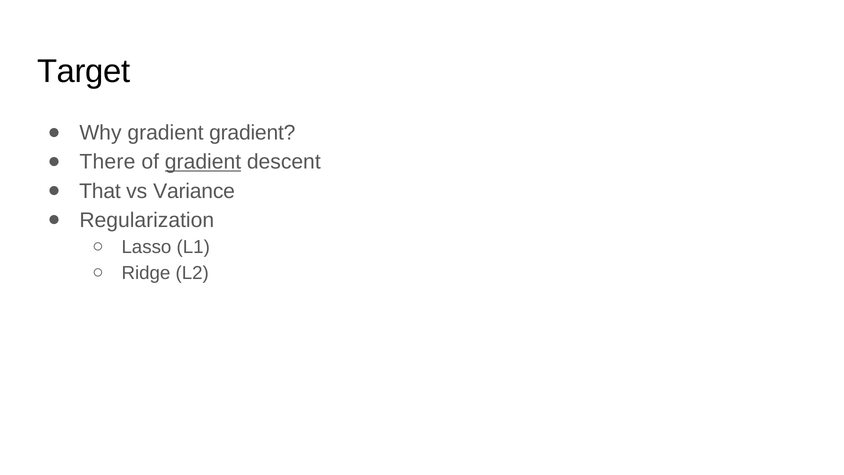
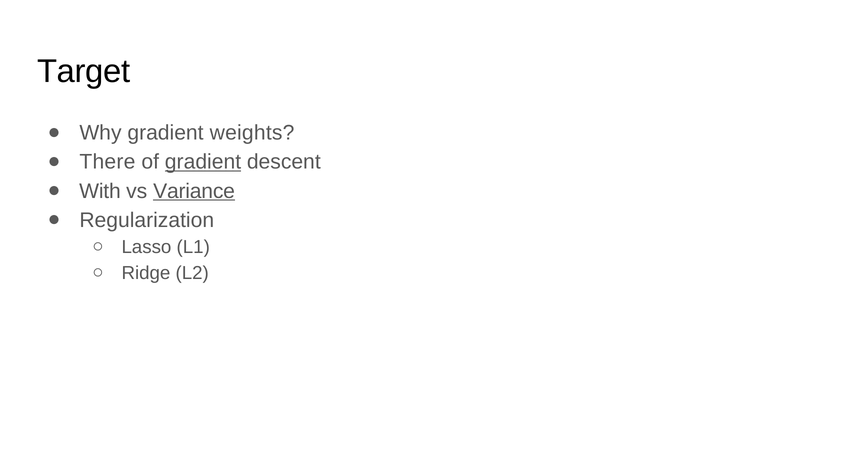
gradient gradient: gradient -> weights
That: That -> With
Variance underline: none -> present
